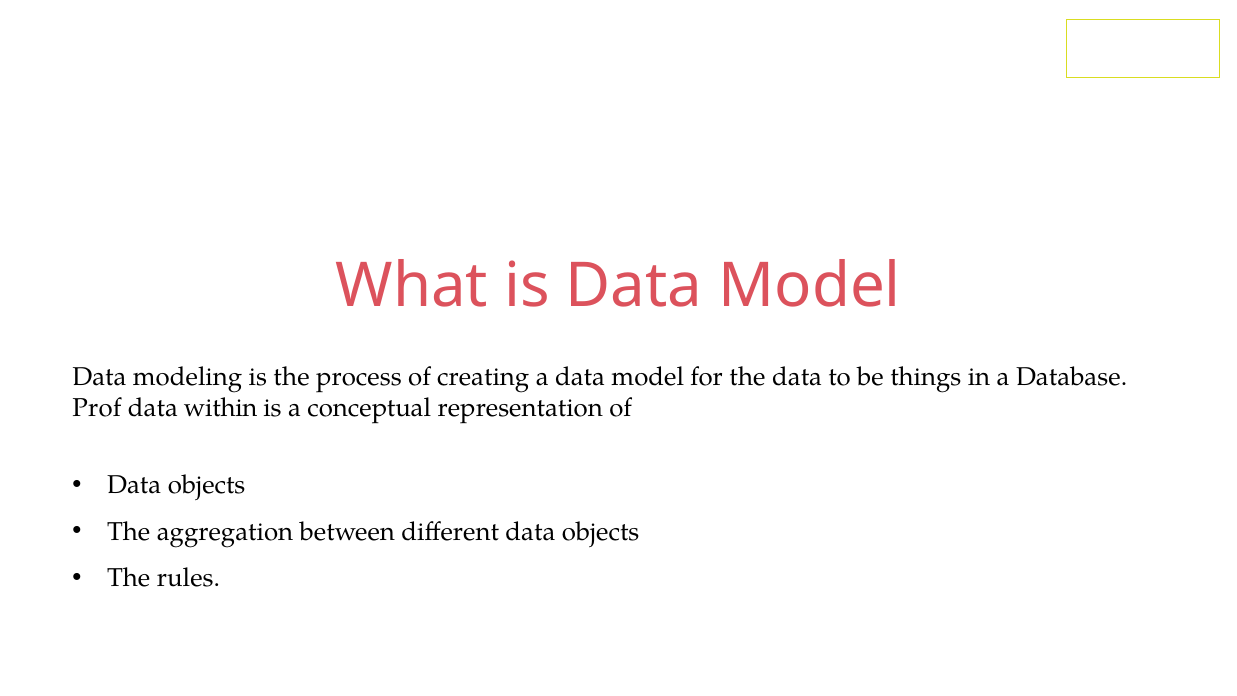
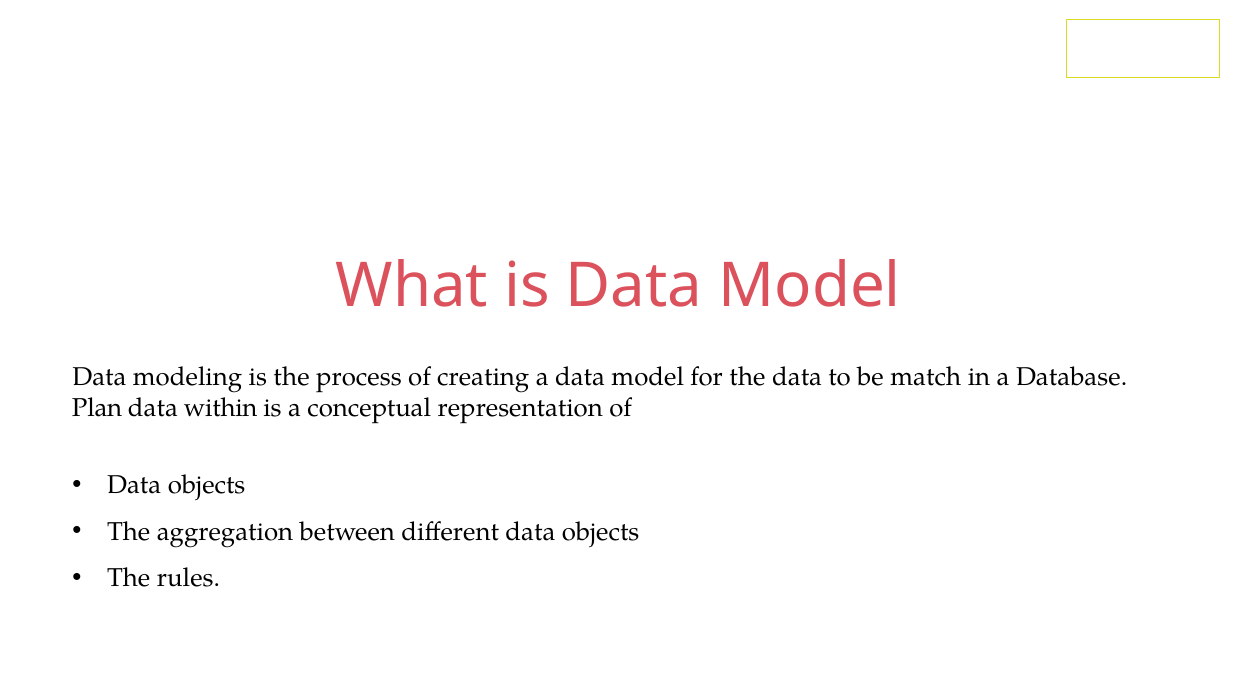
things: things -> match
Prof: Prof -> Plan
